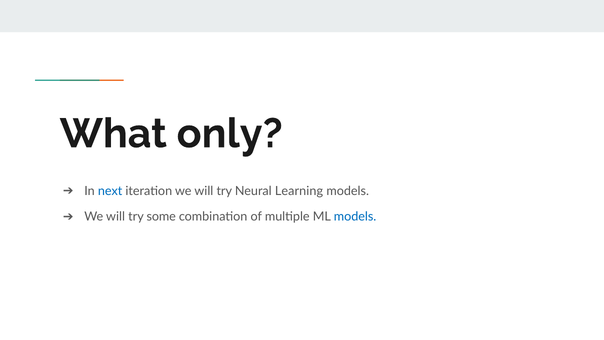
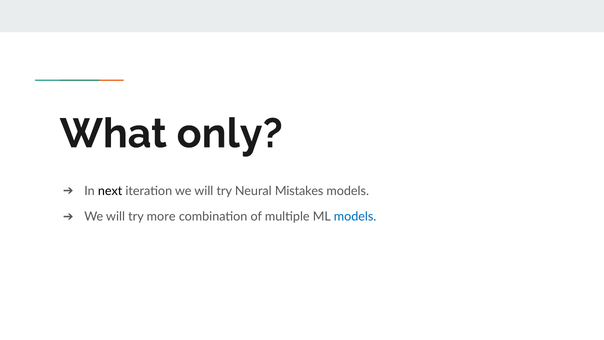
next colour: blue -> black
Learning: Learning -> Mistakes
some: some -> more
